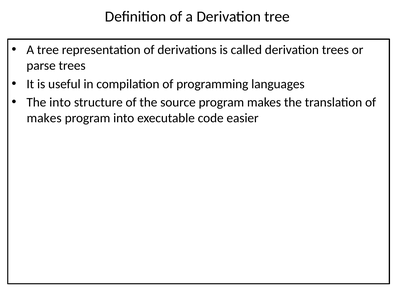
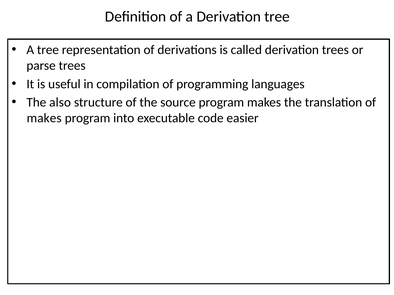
The into: into -> also
